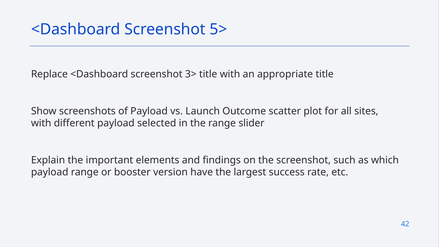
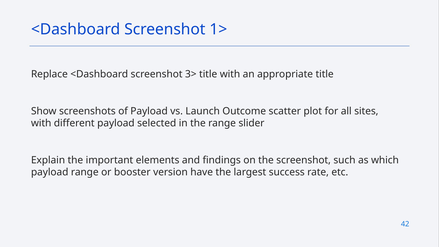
5>: 5> -> 1>
